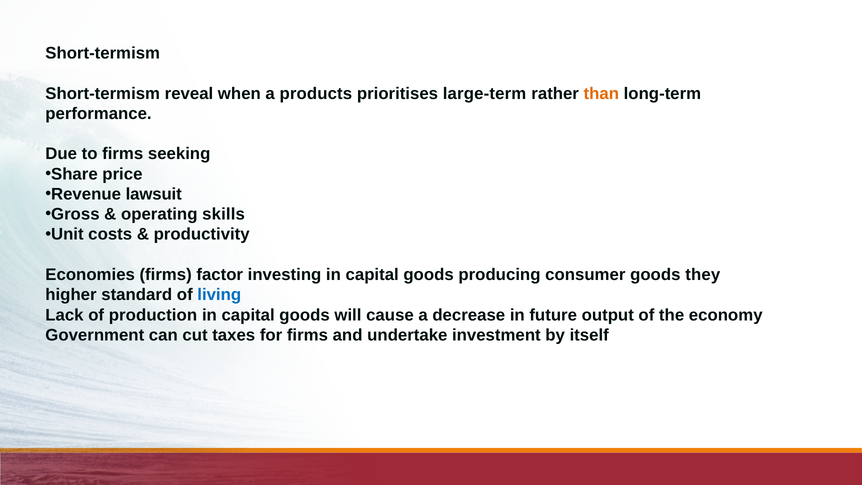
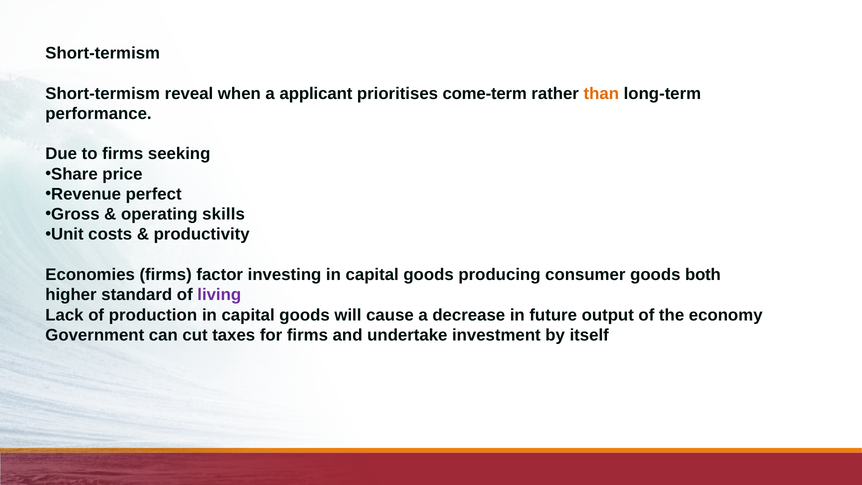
products: products -> applicant
large-term: large-term -> come-term
lawsuit: lawsuit -> perfect
they: they -> both
living colour: blue -> purple
